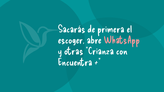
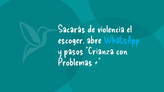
primera: primera -> violencia
WhatsApp colour: pink -> light blue
otras: otras -> pasos
Encuentra: Encuentra -> Problemas
